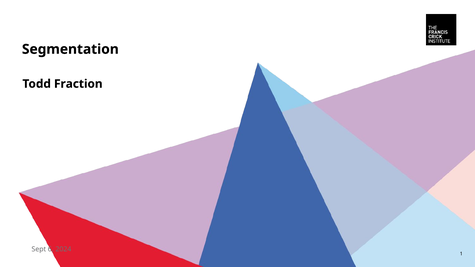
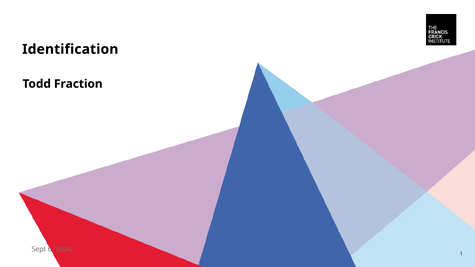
Segmentation: Segmentation -> Identification
